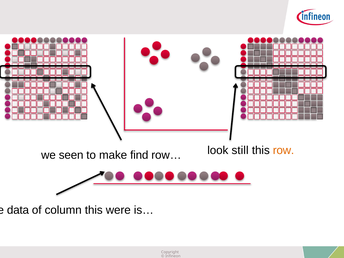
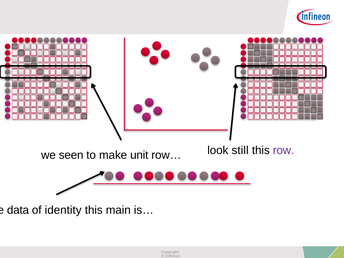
find: find -> unit
row colour: orange -> purple
column: column -> identity
were: were -> main
